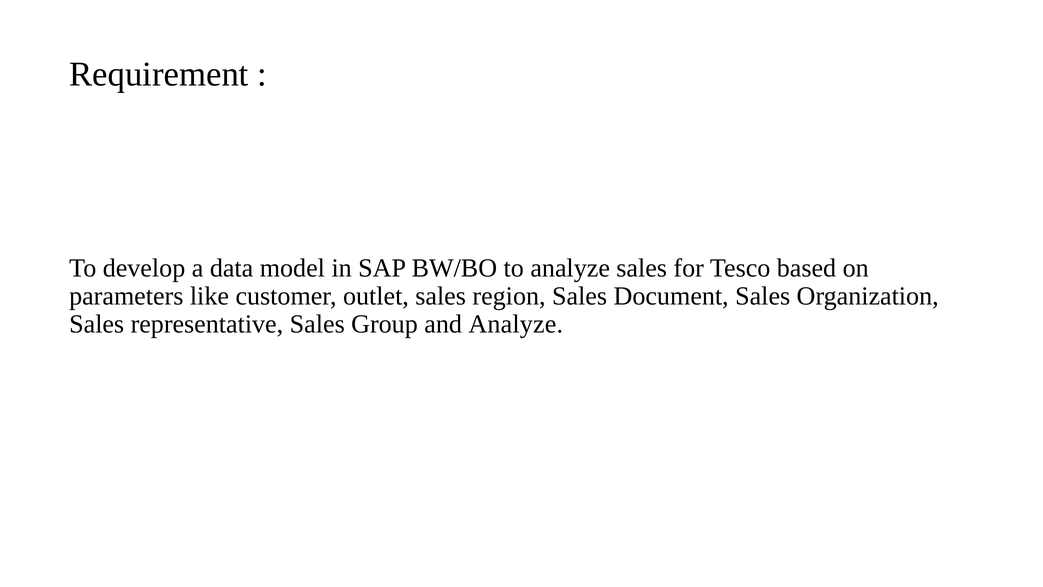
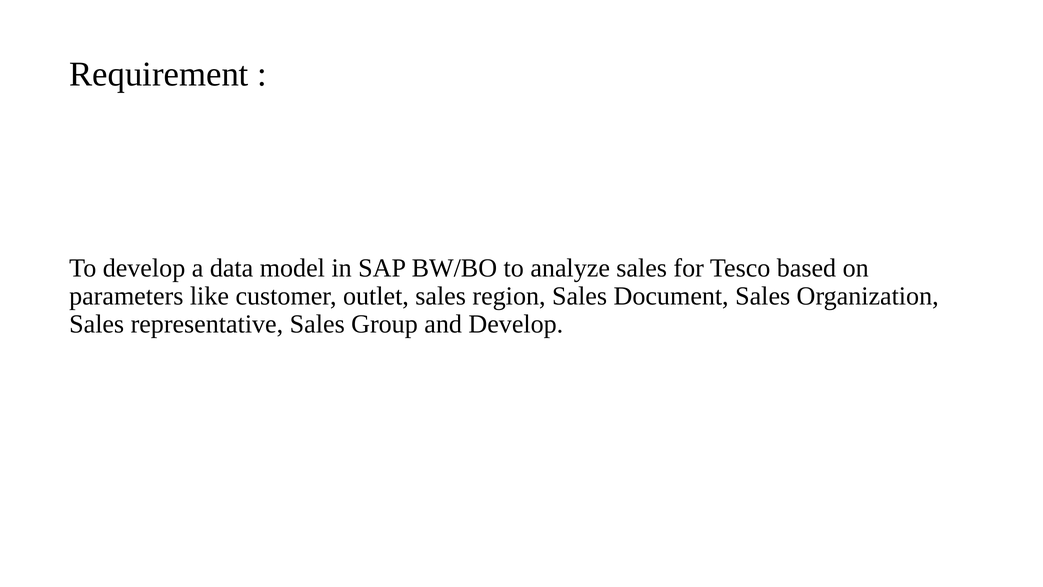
and Analyze: Analyze -> Develop
